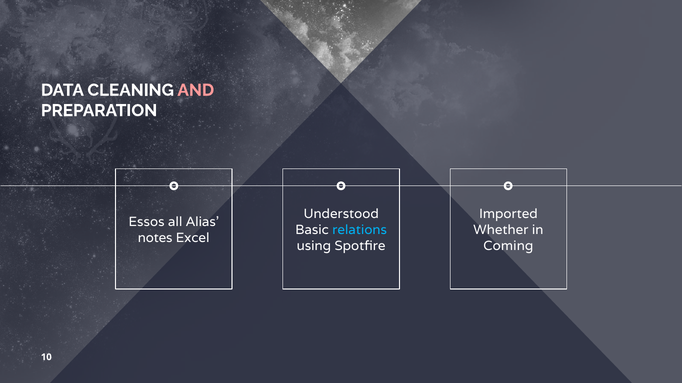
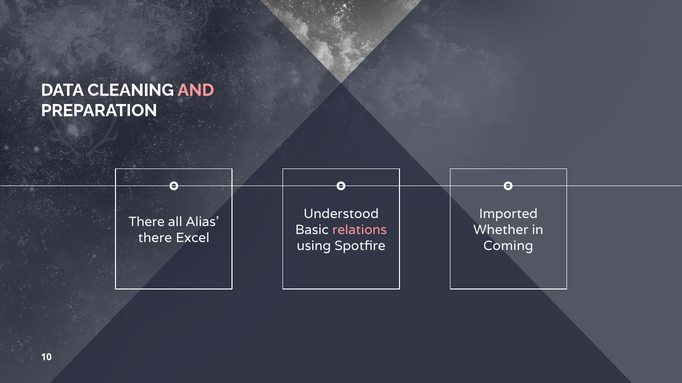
Essos at (147, 222): Essos -> There
relations colour: light blue -> pink
notes at (155, 238): notes -> there
